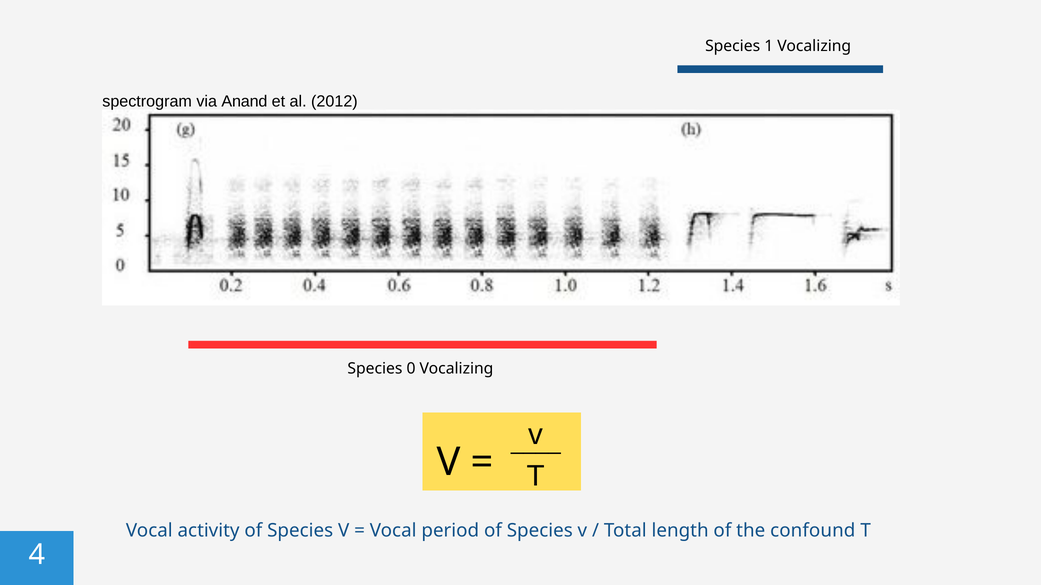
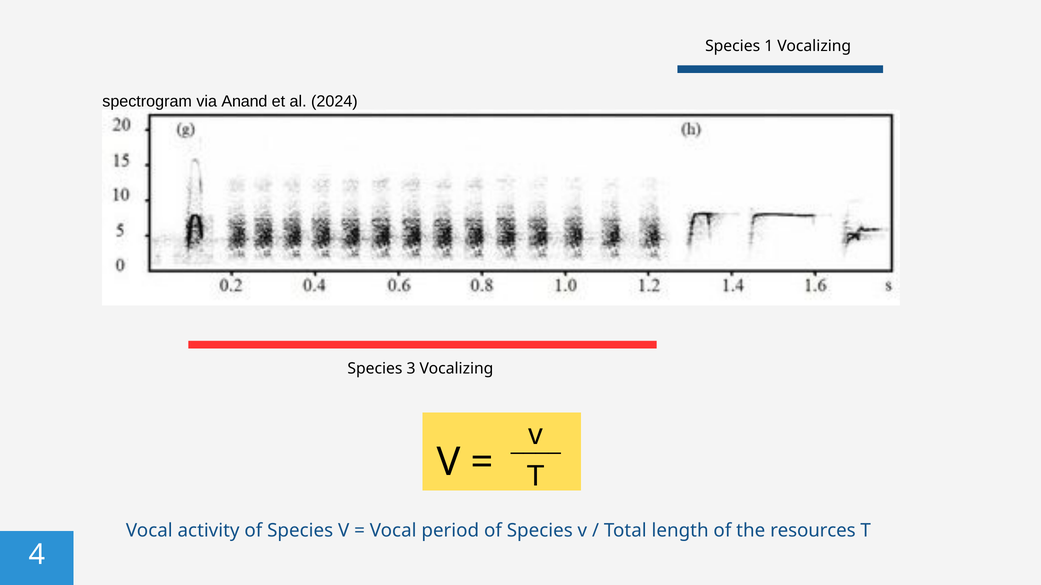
2012: 2012 -> 2024
0: 0 -> 3
confound: confound -> resources
